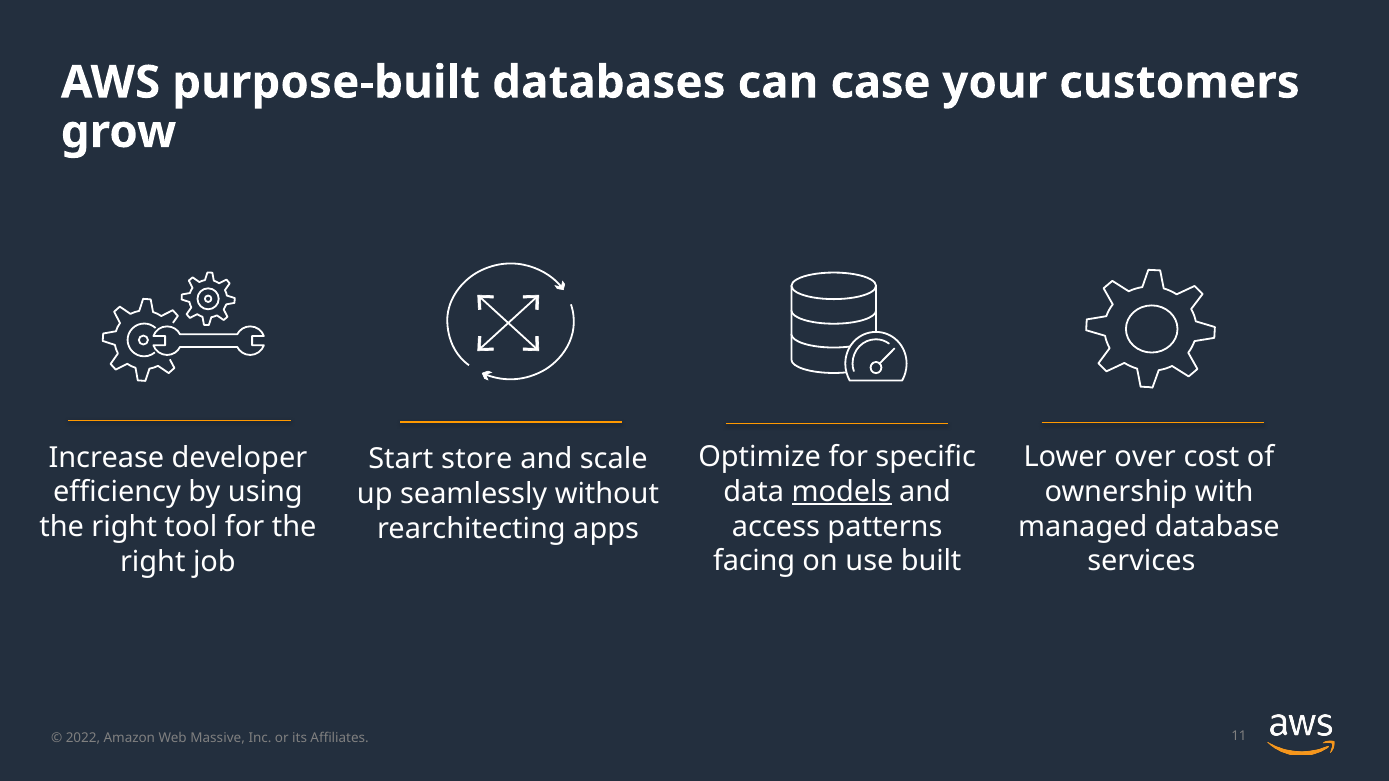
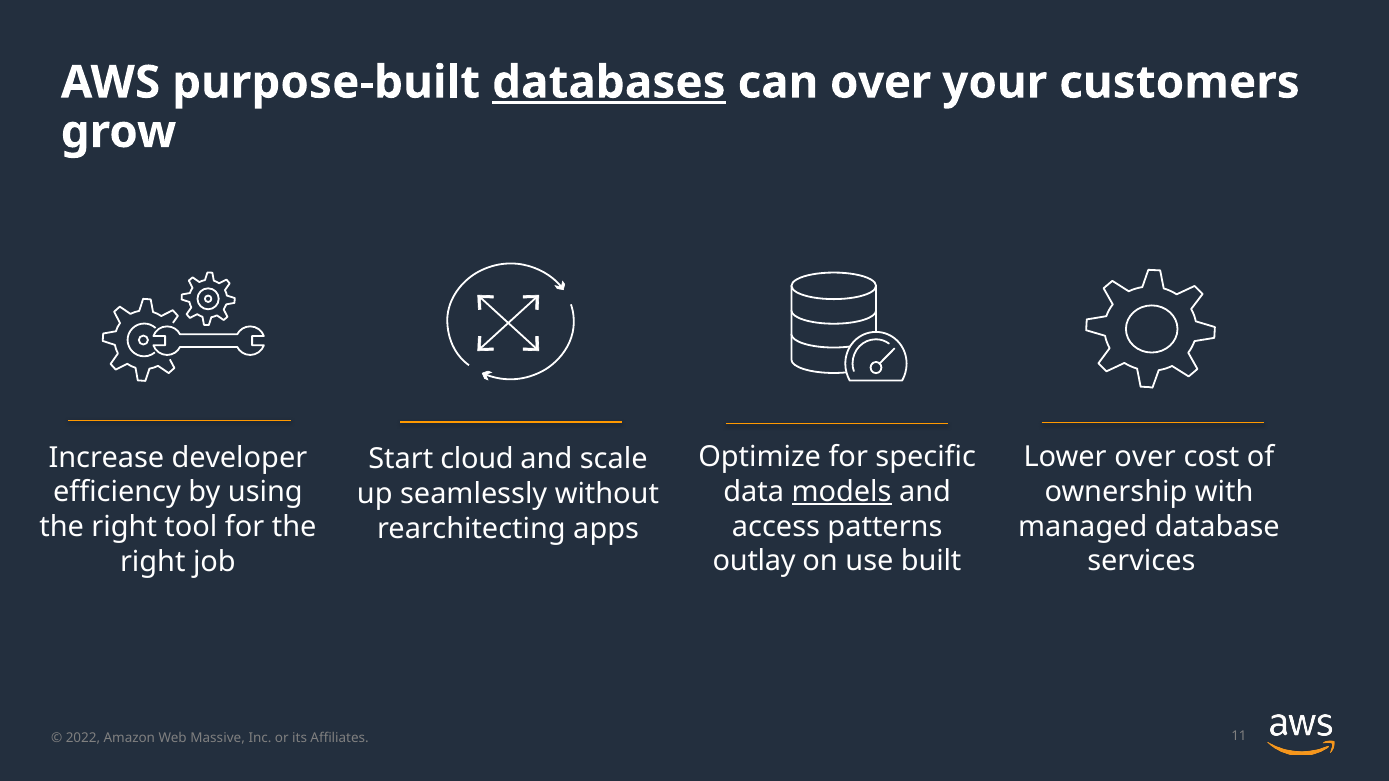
databases underline: none -> present
can case: case -> over
store: store -> cloud
facing: facing -> outlay
